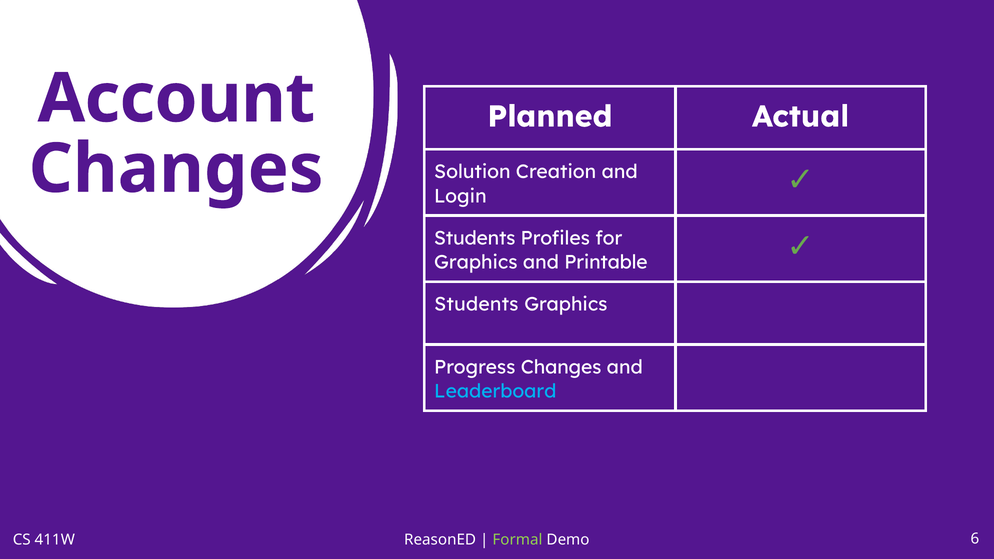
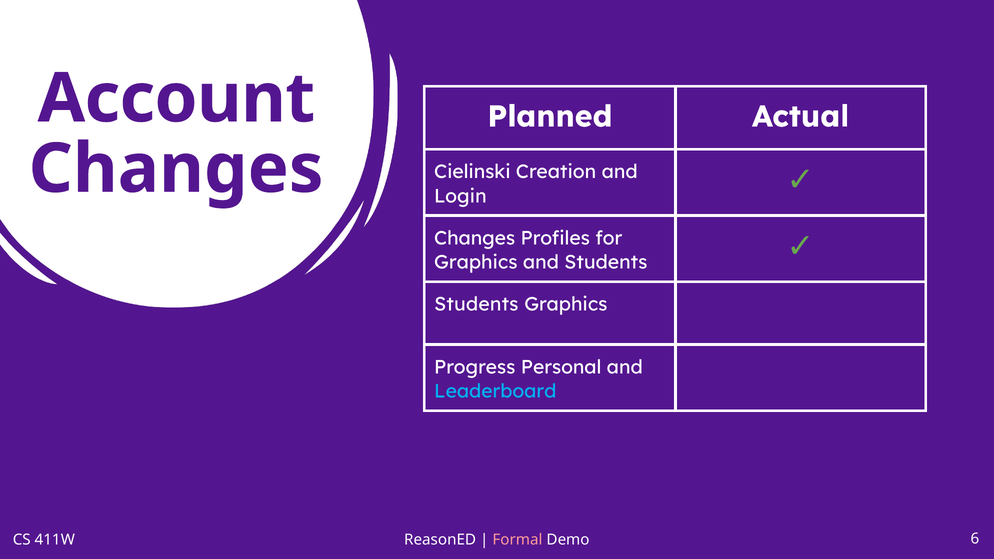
Solution: Solution -> Cielinski
Students at (475, 238): Students -> Changes
and Printable: Printable -> Students
Progress Changes: Changes -> Personal
Formal colour: light green -> pink
